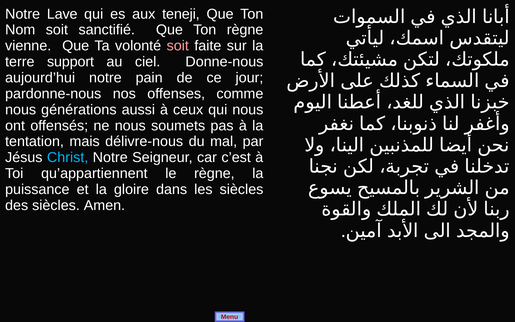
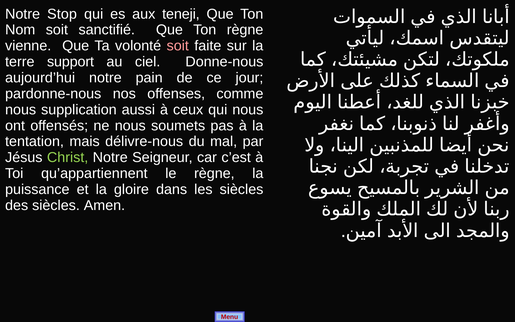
Lave: Lave -> Stop
générations: générations -> supplication
Christ colour: light blue -> light green
